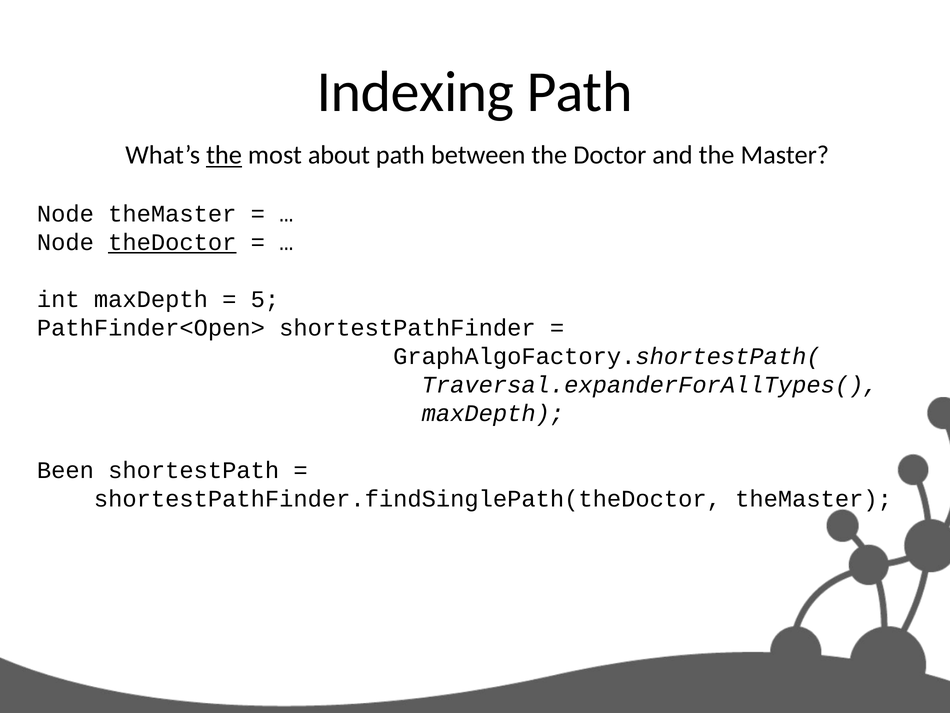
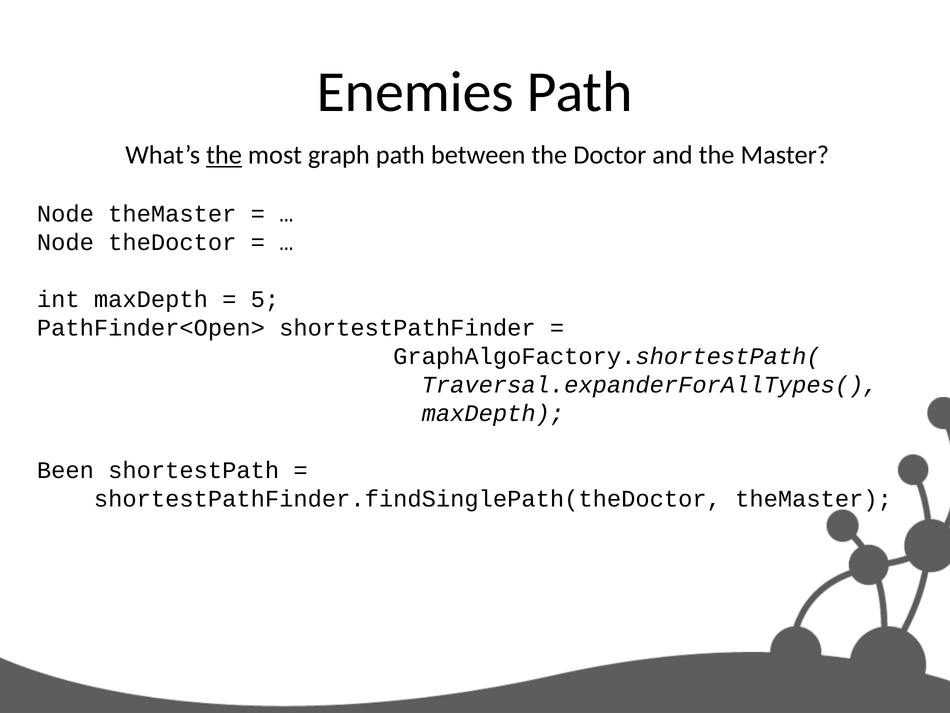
Indexing: Indexing -> Enemies
about: about -> graph
theDoctor underline: present -> none
